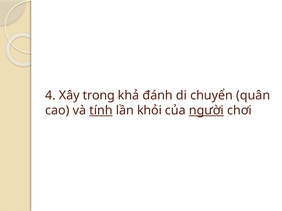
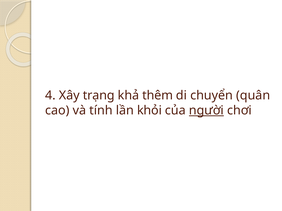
trong: trong -> trạng
đánh: đánh -> thêm
tính underline: present -> none
